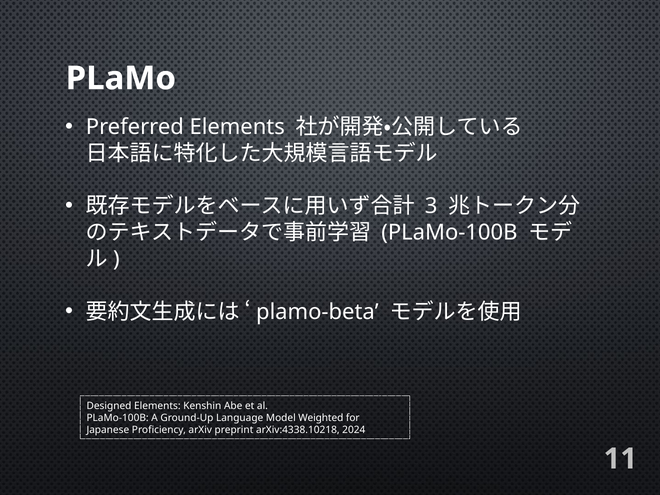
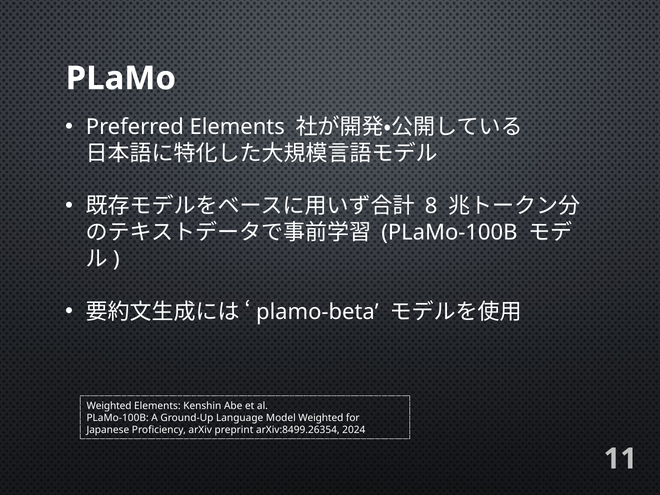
3: 3 -> 8
Designed at (109, 406): Designed -> Weighted
arXiv:4338.10218: arXiv:4338.10218 -> arXiv:8499.26354
